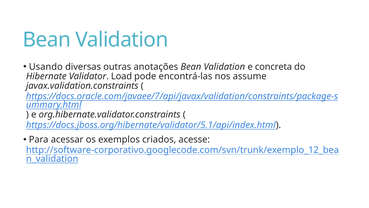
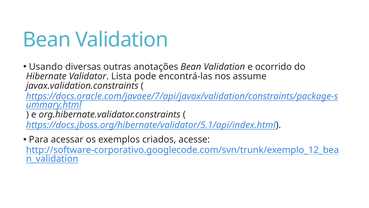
concreta: concreta -> ocorrido
Load: Load -> Lista
